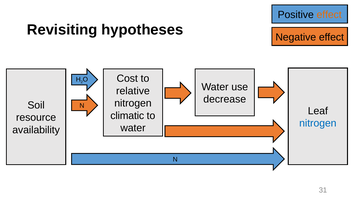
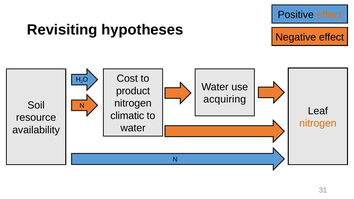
relative: relative -> product
decrease: decrease -> acquiring
nitrogen at (318, 123) colour: blue -> orange
